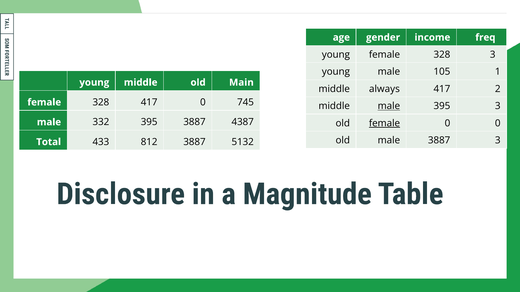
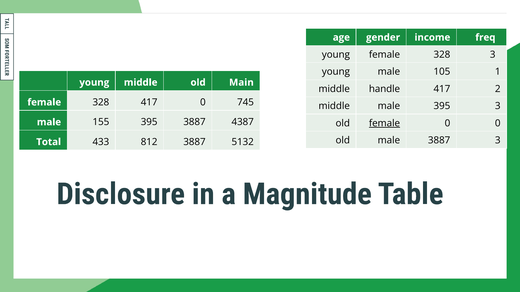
always: always -> handle
male at (389, 106) underline: present -> none
332: 332 -> 155
